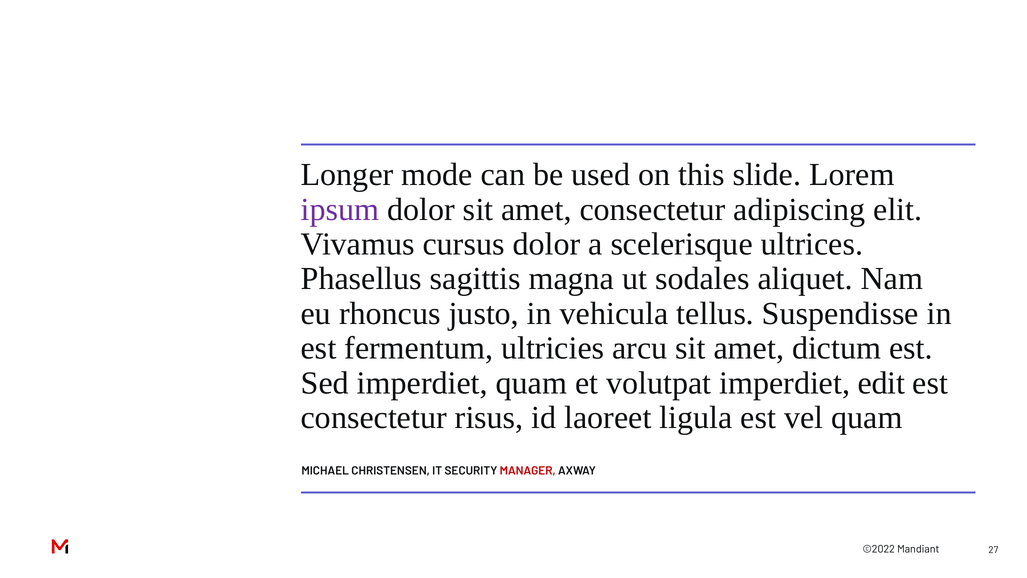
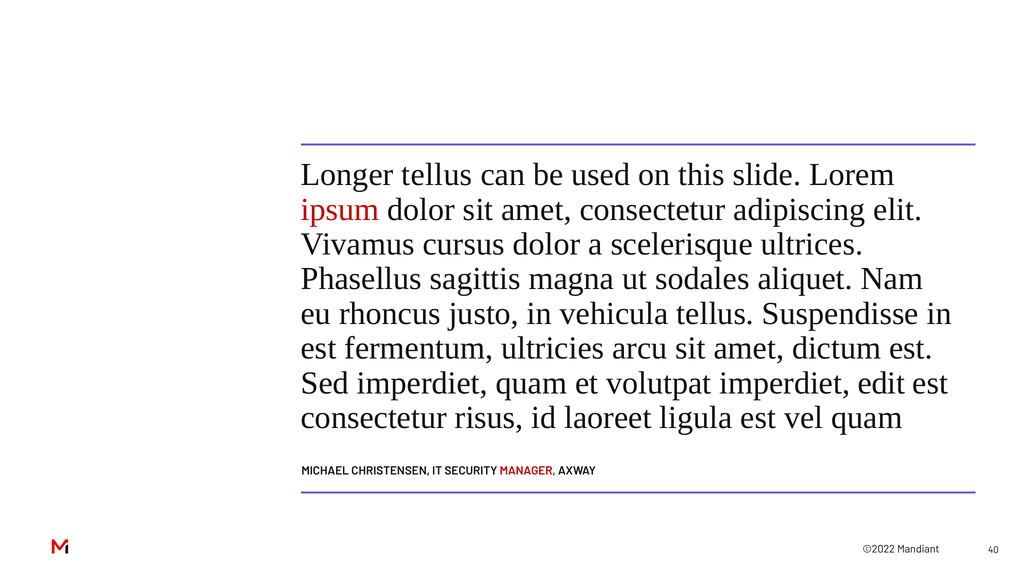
Longer mode: mode -> tellus
ipsum colour: purple -> red
27: 27 -> 40
